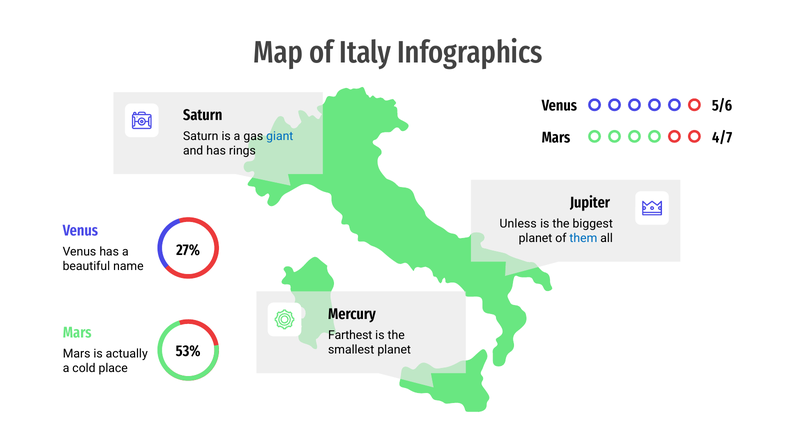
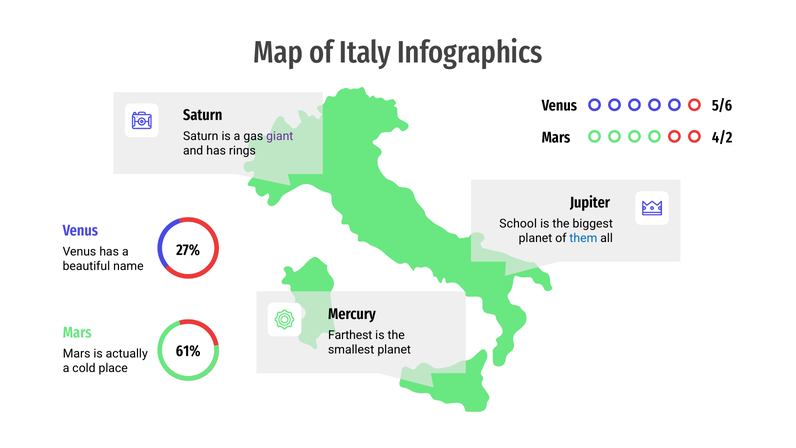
4/7: 4/7 -> 4/2
giant colour: blue -> purple
Unless: Unless -> School
53%: 53% -> 61%
